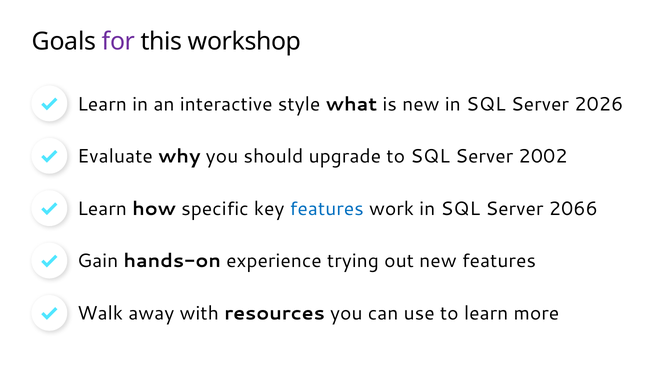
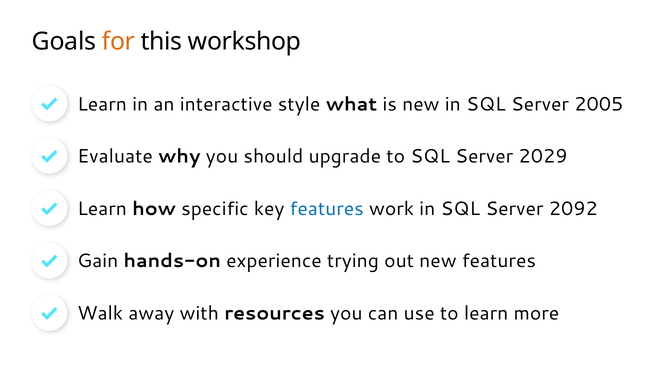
for colour: purple -> orange
2026: 2026 -> 2005
2002: 2002 -> 2029
2066: 2066 -> 2092
